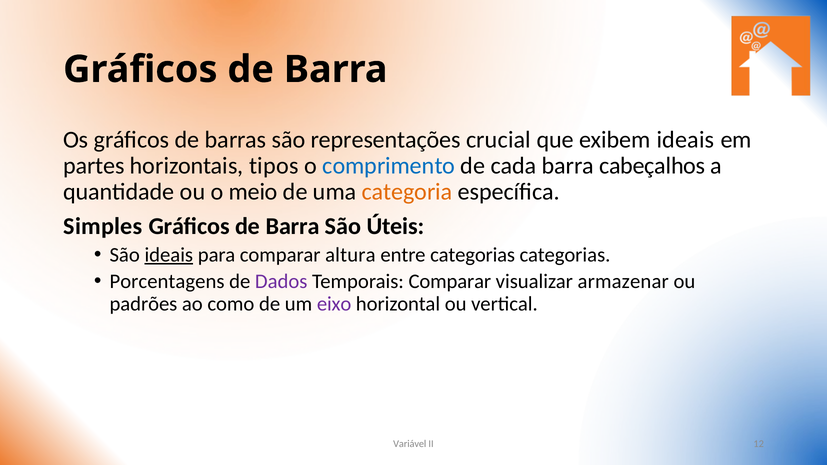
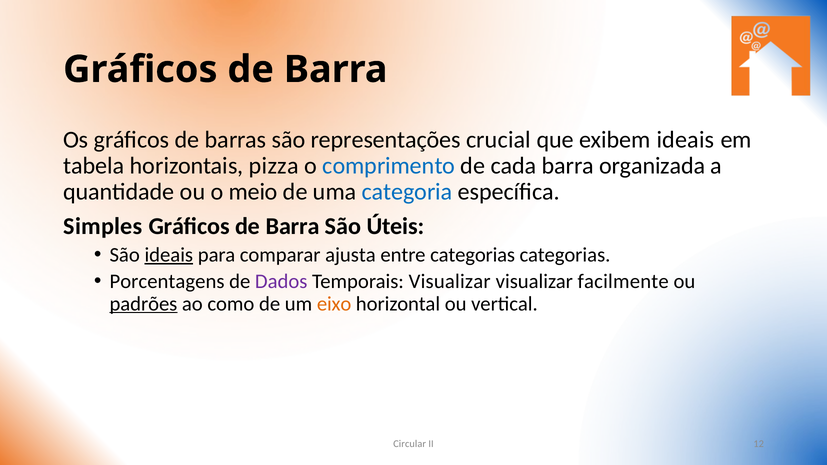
partes: partes -> tabela
tipos: tipos -> pizza
cabeçalhos: cabeçalhos -> organizada
categoria colour: orange -> blue
altura: altura -> ajusta
Temporais Comparar: Comparar -> Visualizar
armazenar: armazenar -> facilmente
padrões underline: none -> present
eixo colour: purple -> orange
Variável: Variável -> Circular
